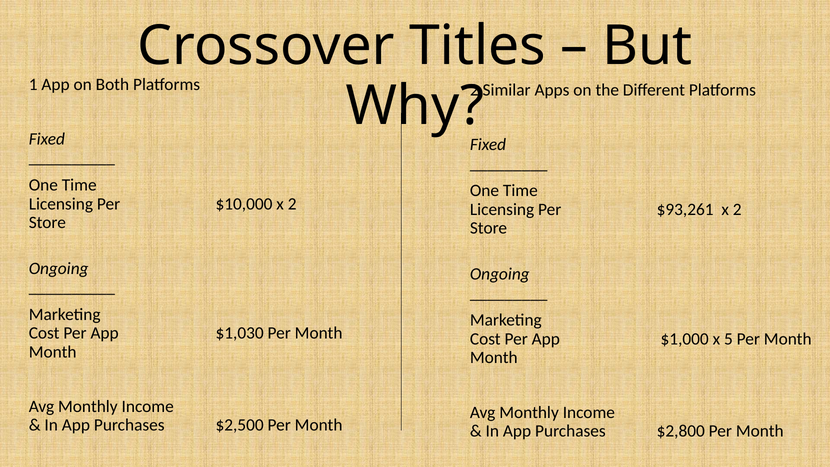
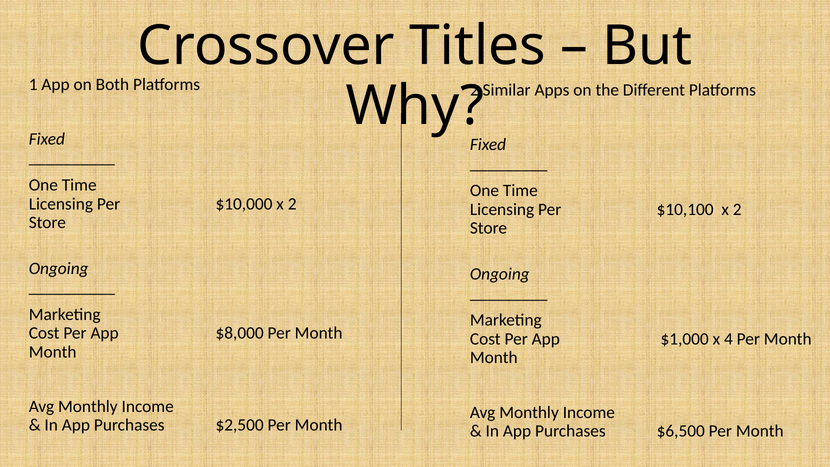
$93,261: $93,261 -> $10,100
$1,030: $1,030 -> $8,000
5: 5 -> 4
$2,800: $2,800 -> $6,500
